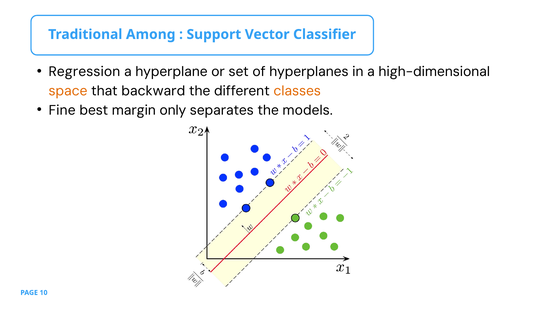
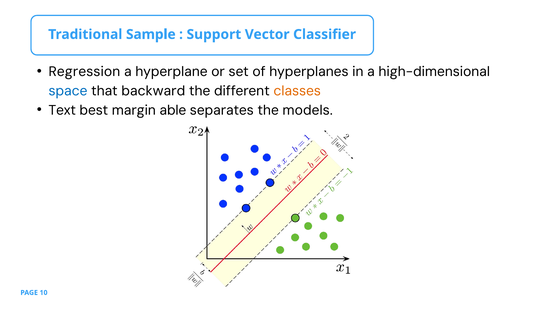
Among: Among -> Sample
space colour: orange -> blue
Fine: Fine -> Text
only: only -> able
